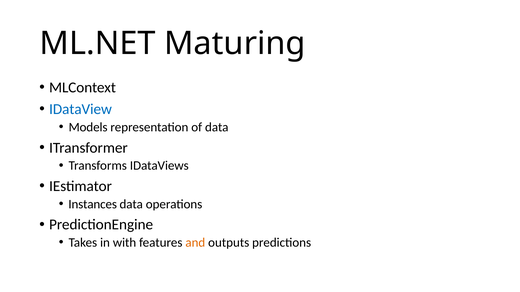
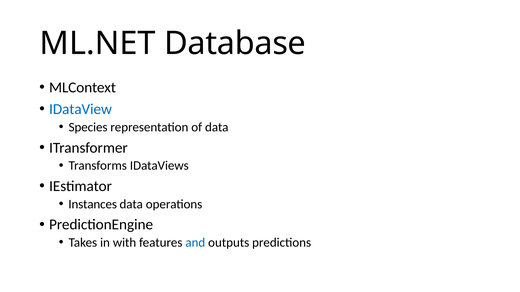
Maturing: Maturing -> Database
Models: Models -> Species
and colour: orange -> blue
